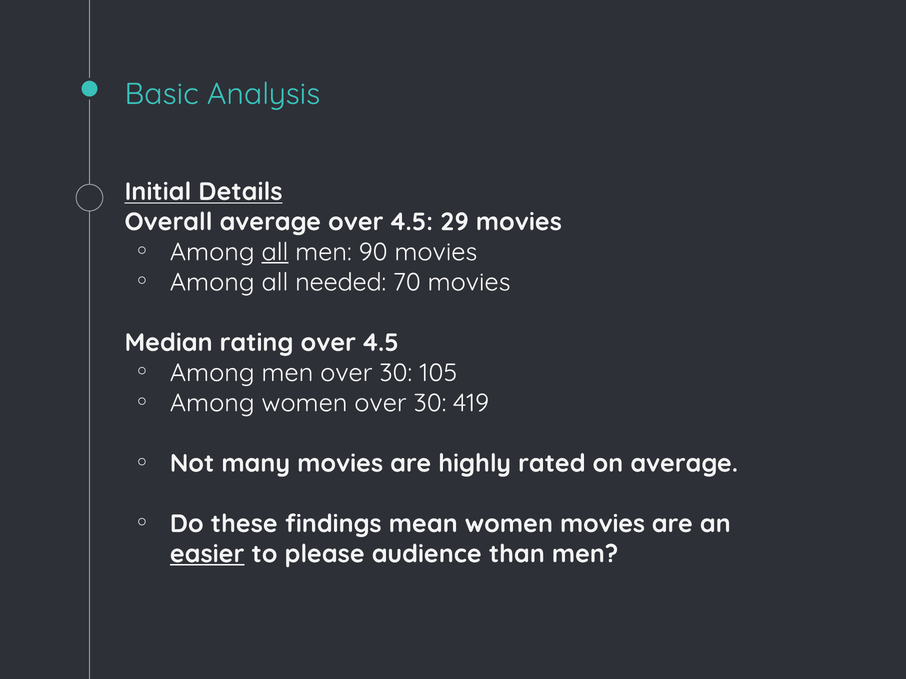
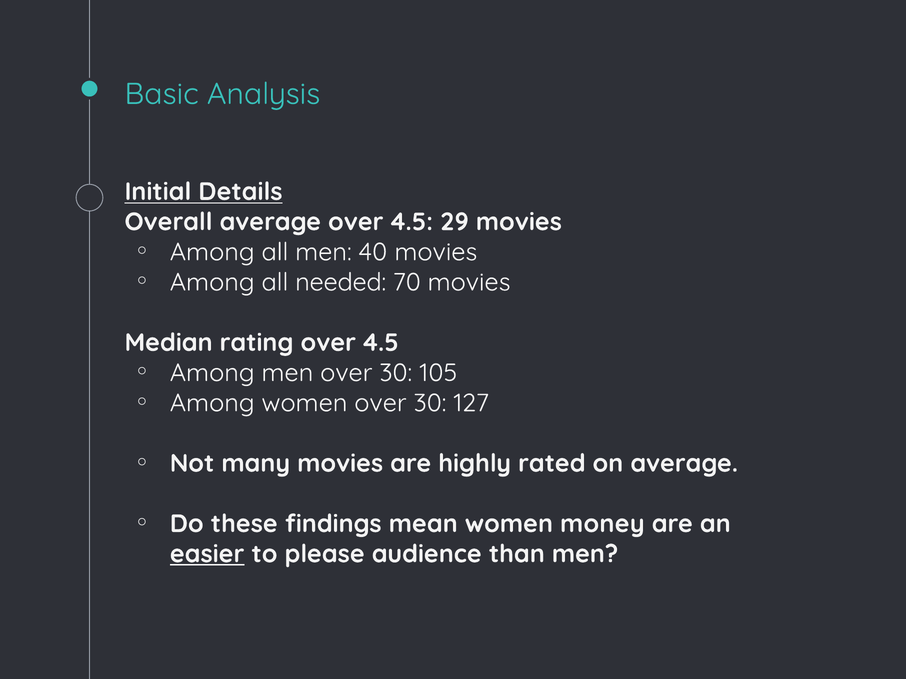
all at (275, 252) underline: present -> none
90: 90 -> 40
419: 419 -> 127
women movies: movies -> money
